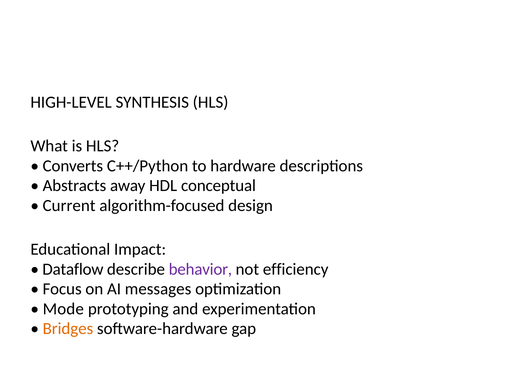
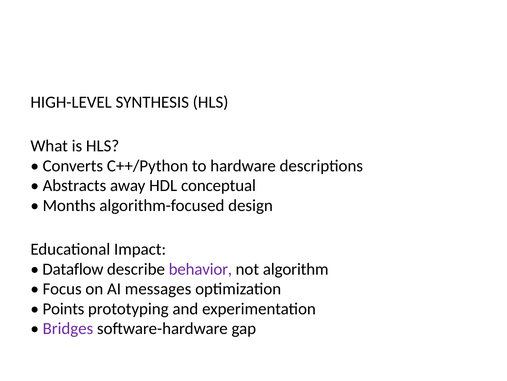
Current: Current -> Months
efficiency: efficiency -> algorithm
Mode: Mode -> Points
Bridges colour: orange -> purple
